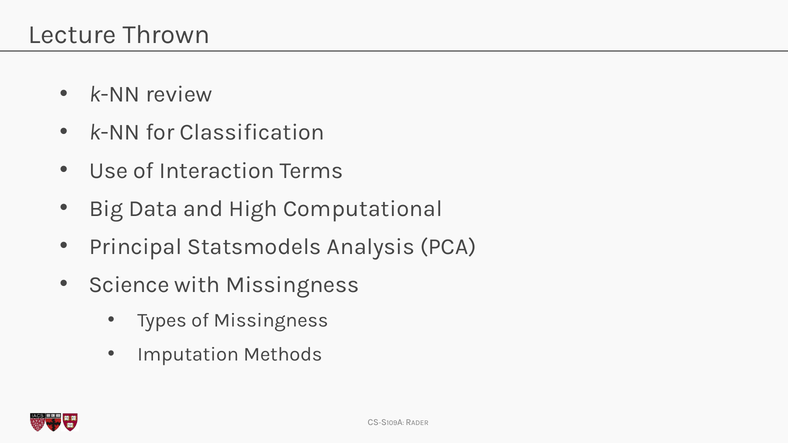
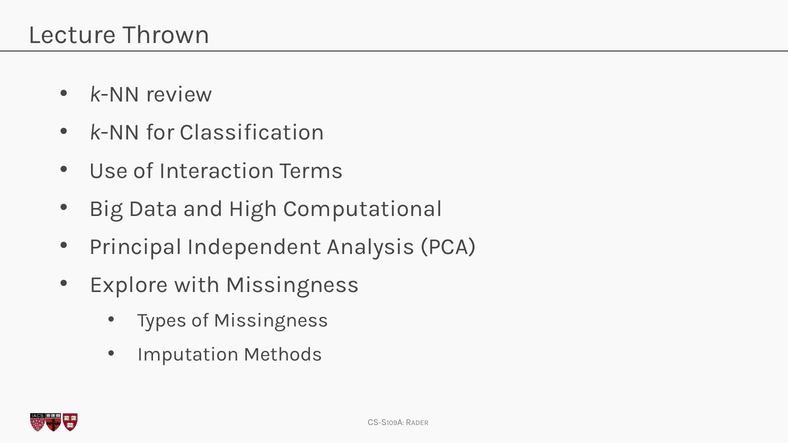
Statsmodels: Statsmodels -> Independent
Science: Science -> Explore
